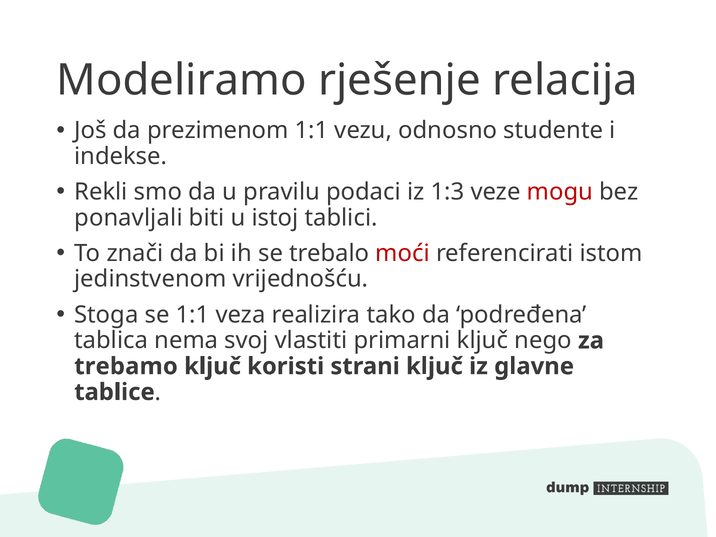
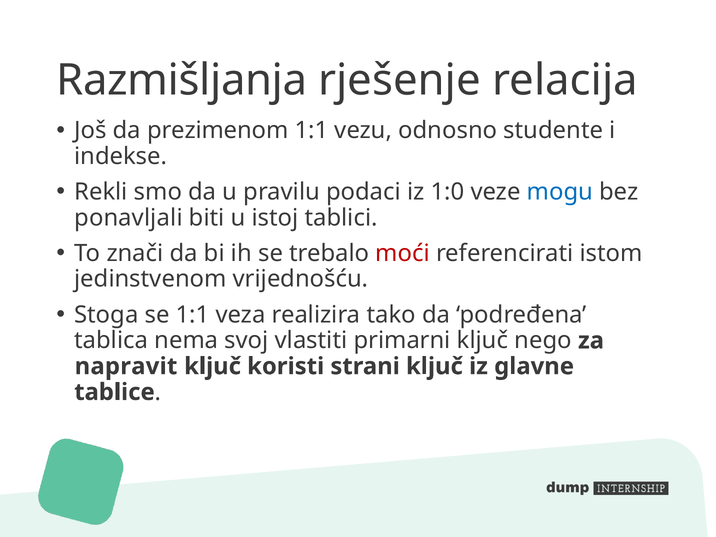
Modeliramo: Modeliramo -> Razmišljanja
1:3: 1:3 -> 1:0
mogu colour: red -> blue
trebamo: trebamo -> napravit
